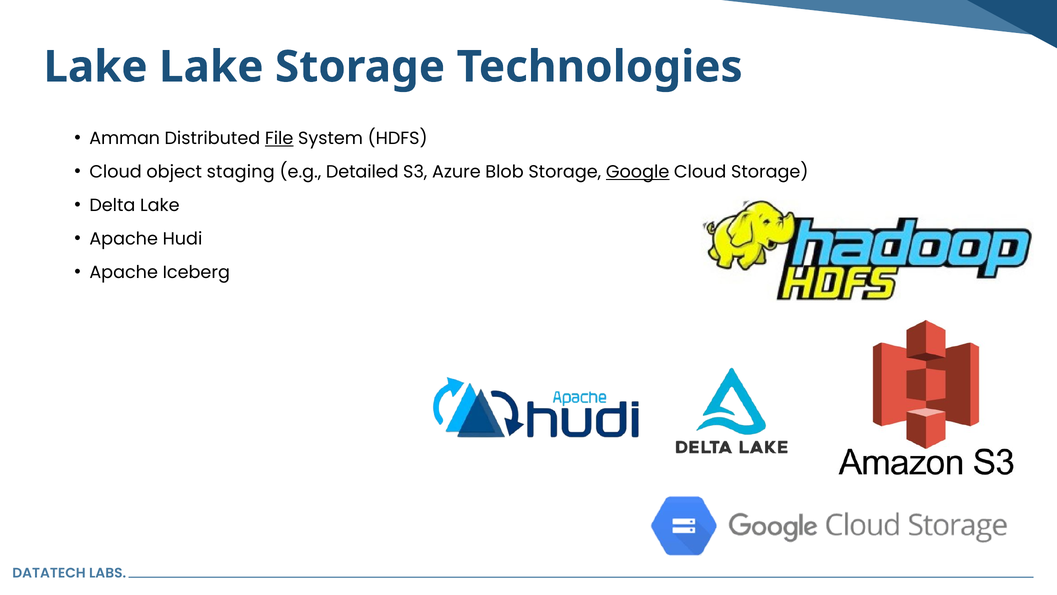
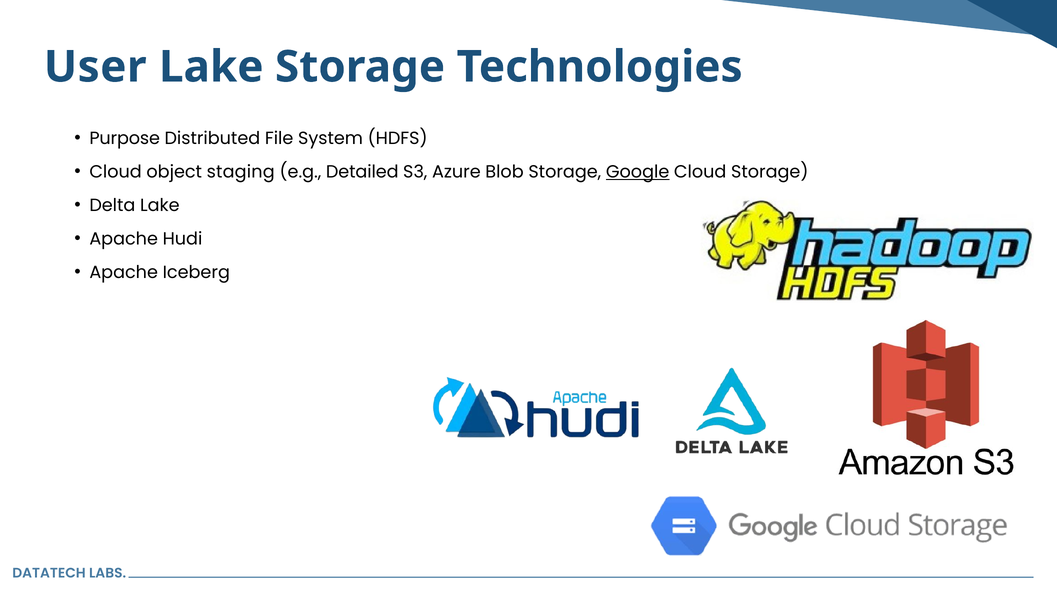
Lake at (96, 67): Lake -> User
Amman: Amman -> Purpose
File underline: present -> none
